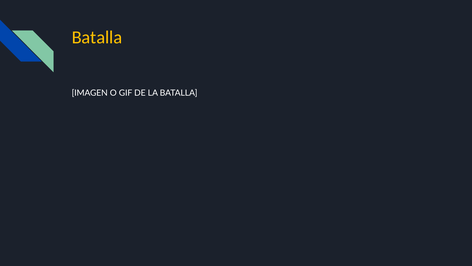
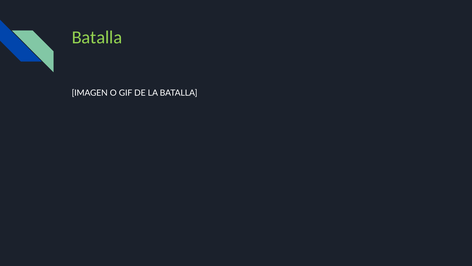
Batalla at (97, 37) colour: yellow -> light green
